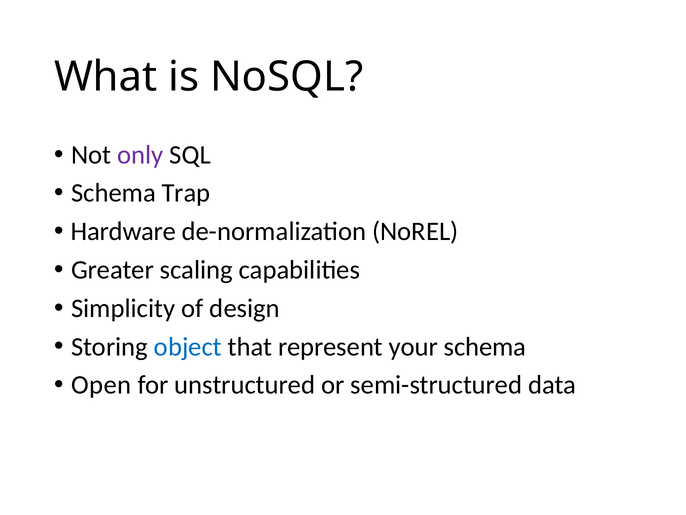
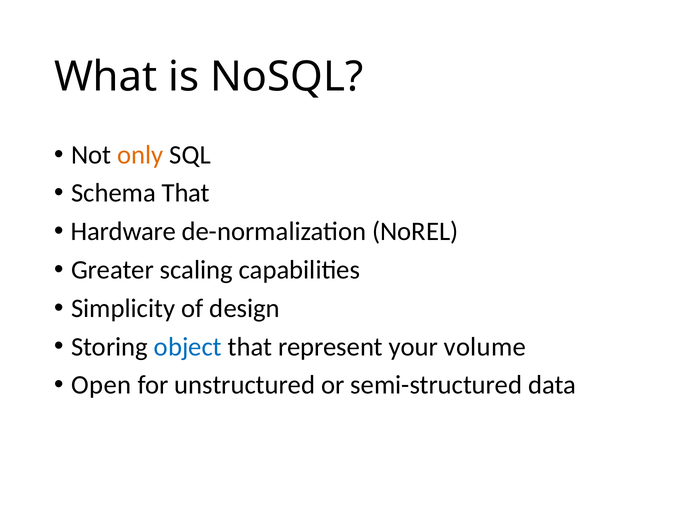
only colour: purple -> orange
Schema Trap: Trap -> That
your schema: schema -> volume
